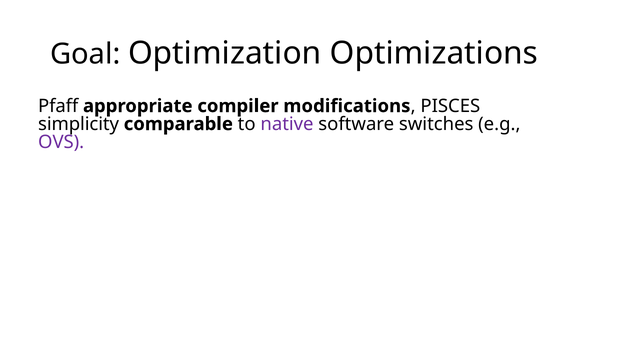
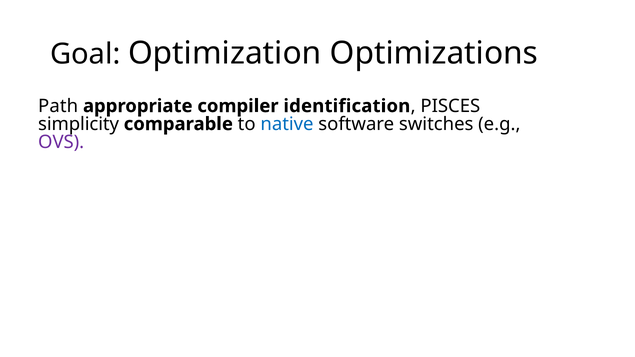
Pfaff: Pfaff -> Path
modifications: modifications -> identification
native colour: purple -> blue
